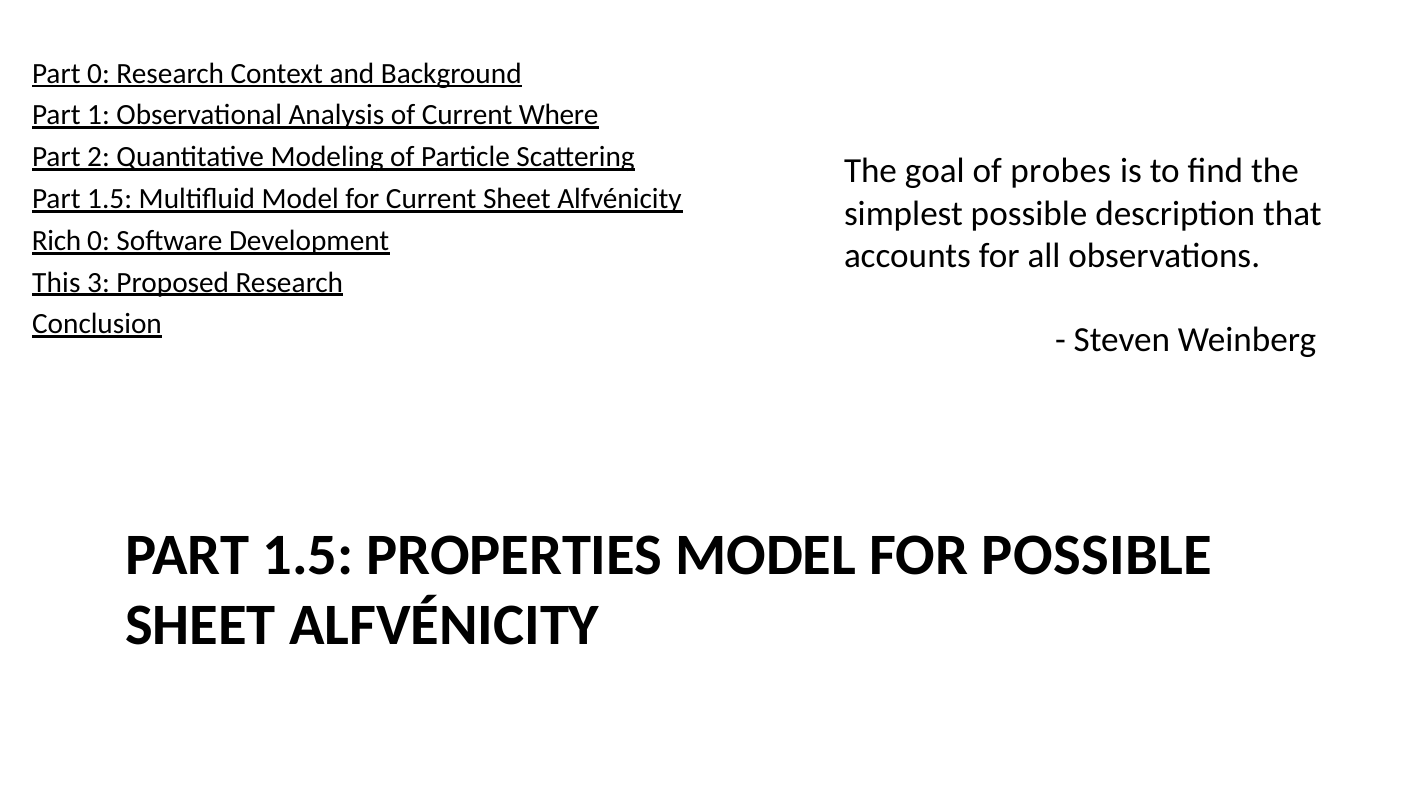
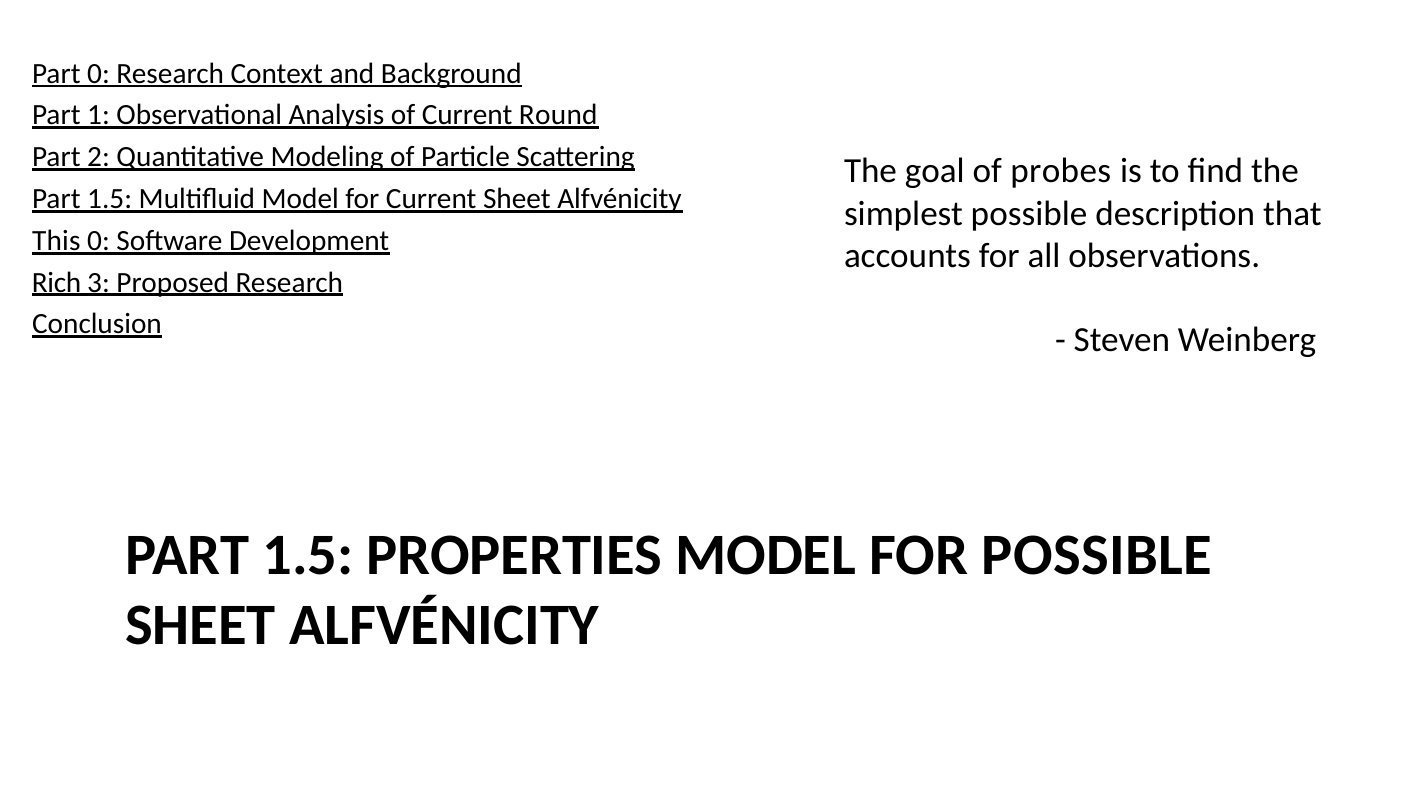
Where: Where -> Round
Rich: Rich -> This
This: This -> Rich
